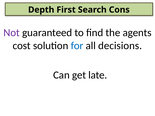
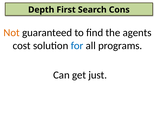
Not colour: purple -> orange
decisions: decisions -> programs
late: late -> just
